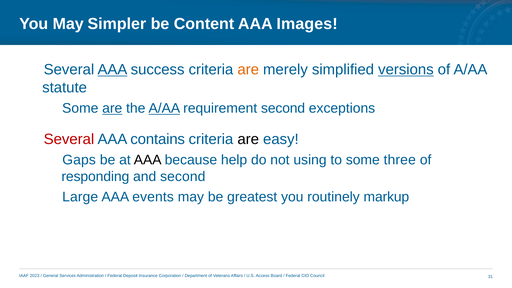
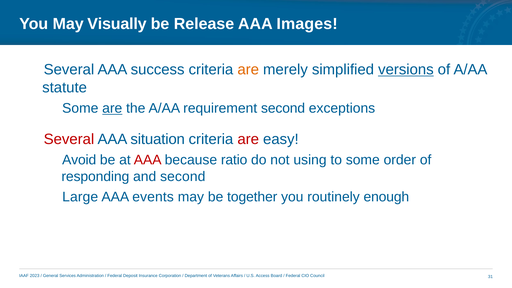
Simpler: Simpler -> Visually
Content: Content -> Release
AAA at (112, 70) underline: present -> none
A/AA at (164, 108) underline: present -> none
contains: contains -> situation
are at (248, 139) colour: black -> red
Gaps: Gaps -> Avoid
AAA at (148, 160) colour: black -> red
help: help -> ratio
three: three -> order
greatest: greatest -> together
markup: markup -> enough
